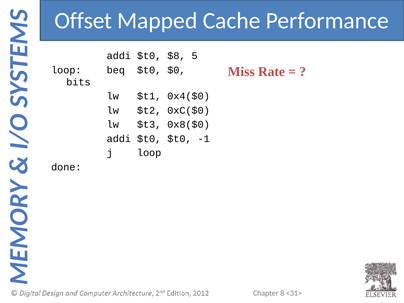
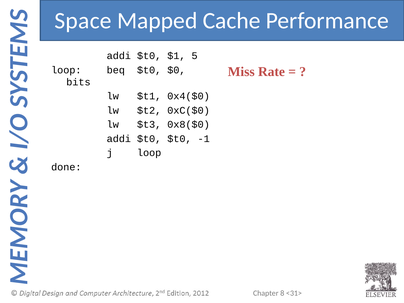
Offset: Offset -> Space
$8: $8 -> $1
